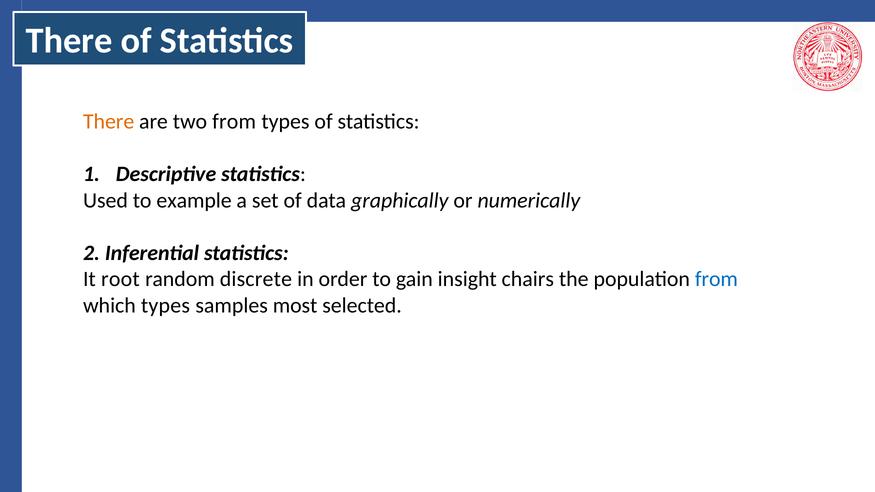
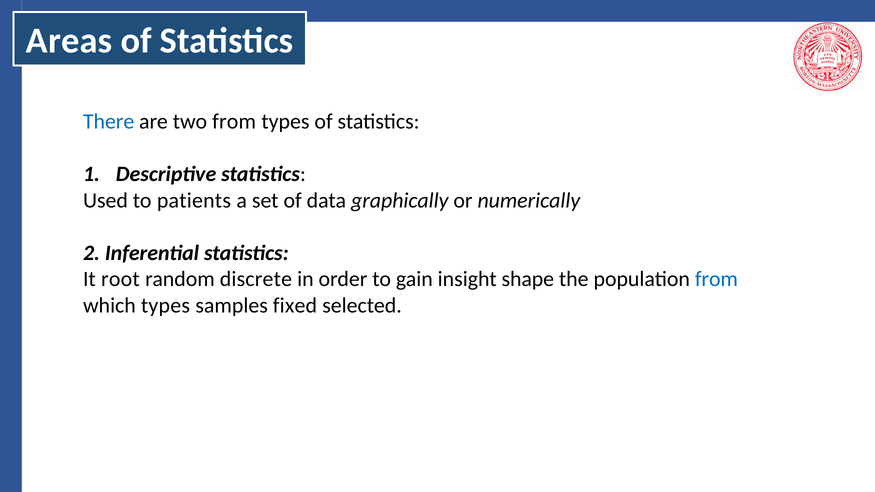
There at (69, 41): There -> Areas
There at (109, 122) colour: orange -> blue
example: example -> patients
chairs: chairs -> shape
most: most -> fixed
